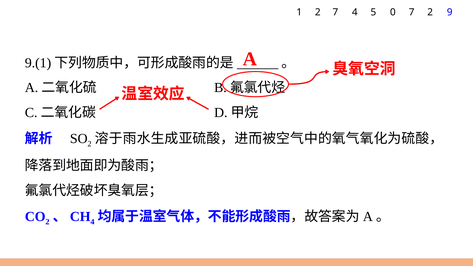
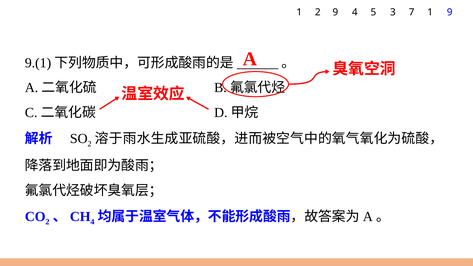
2 7: 7 -> 9
0: 0 -> 3
7 2: 2 -> 1
